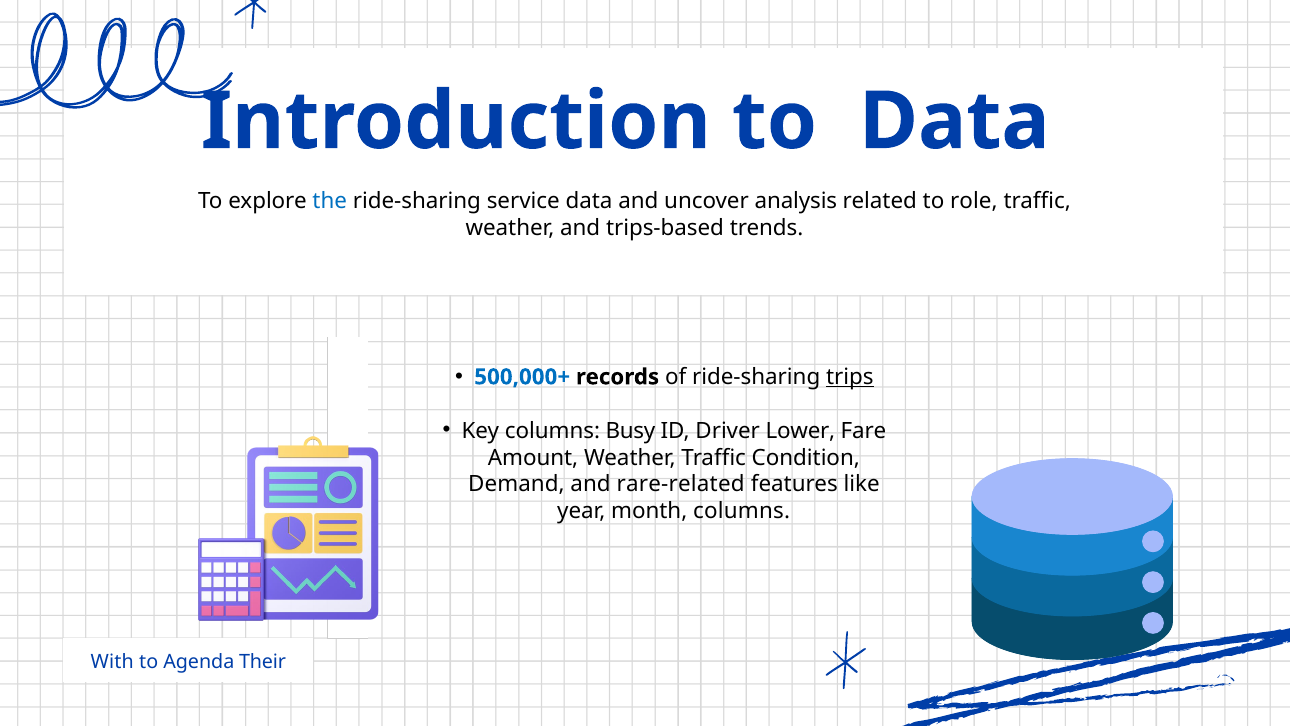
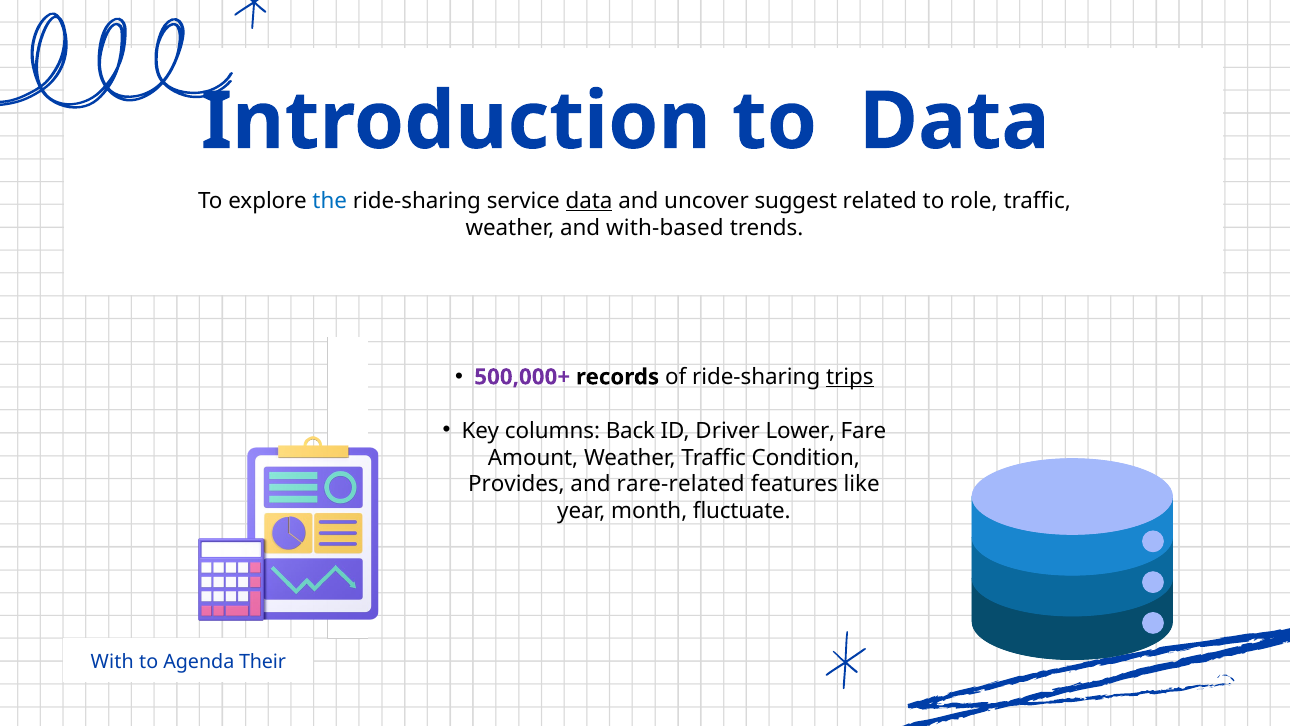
data at (589, 201) underline: none -> present
analysis: analysis -> suggest
trips-based: trips-based -> with-based
500,000+ colour: blue -> purple
Busy: Busy -> Back
Demand: Demand -> Provides
month columns: columns -> fluctuate
